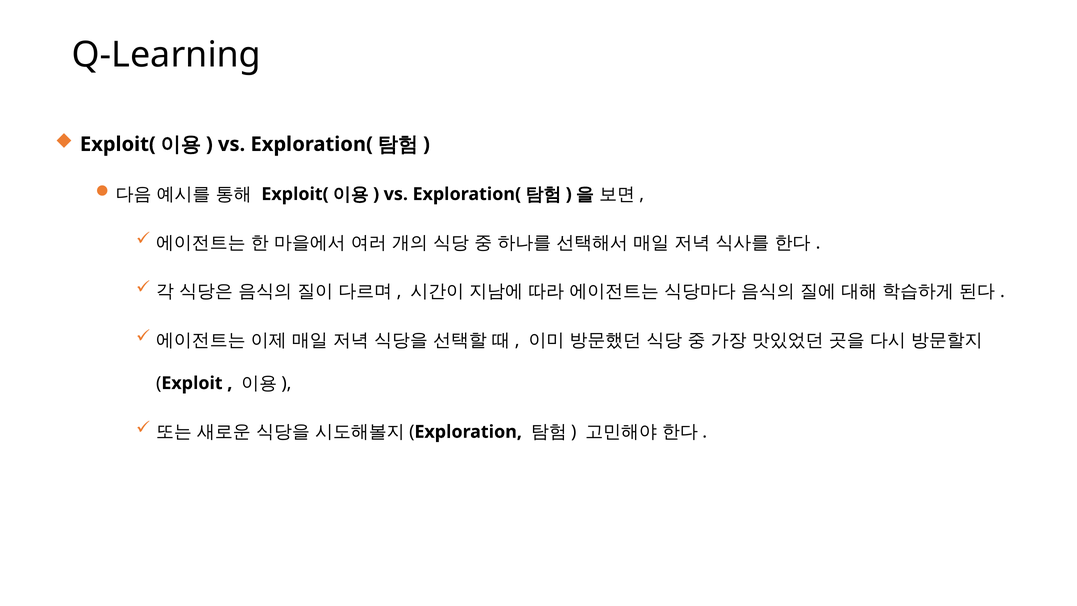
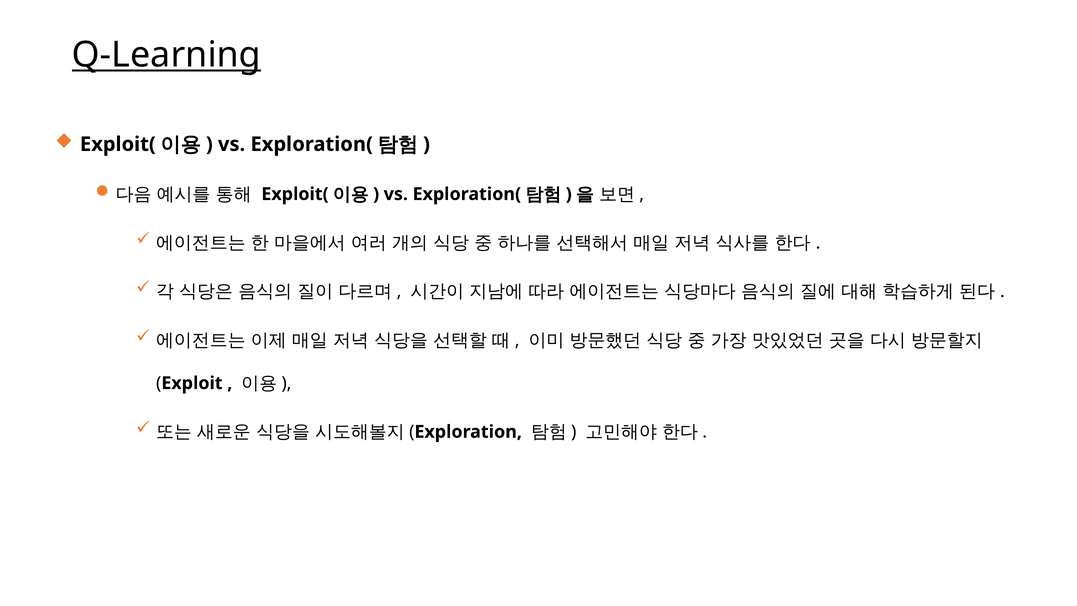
Q-Learning underline: none -> present
